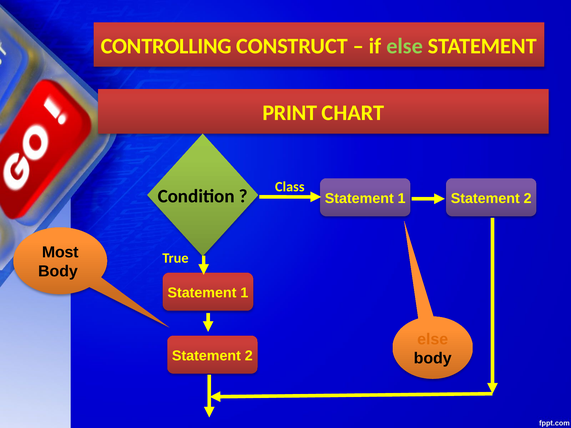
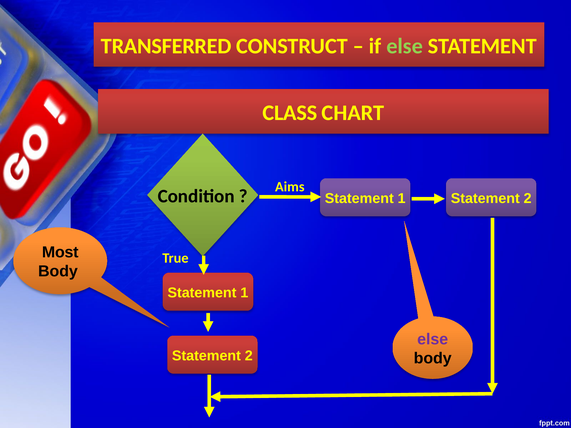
CONTROLLING: CONTROLLING -> TRANSFERRED
PRINT: PRINT -> CLASS
Class: Class -> Aims
else at (433, 339) colour: orange -> purple
